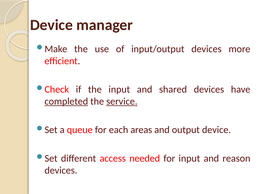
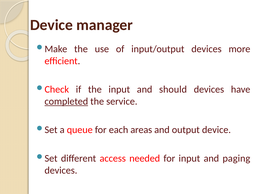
shared: shared -> should
service underline: present -> none
reason: reason -> paging
